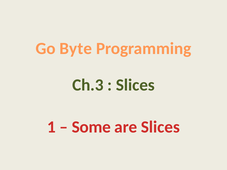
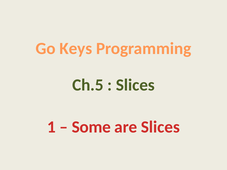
Byte: Byte -> Keys
Ch.3: Ch.3 -> Ch.5
